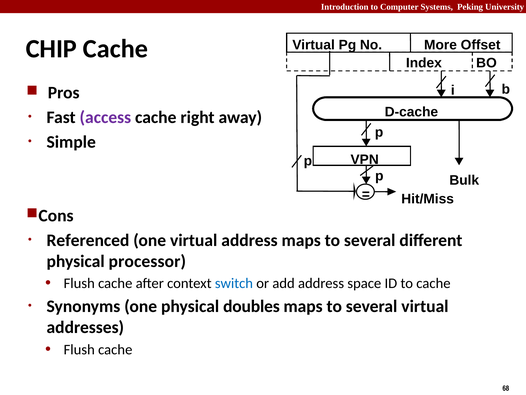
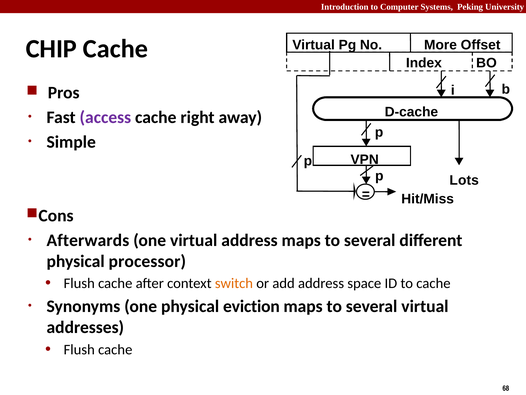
Bulk: Bulk -> Lots
Referenced: Referenced -> Afterwards
switch colour: blue -> orange
doubles: doubles -> eviction
